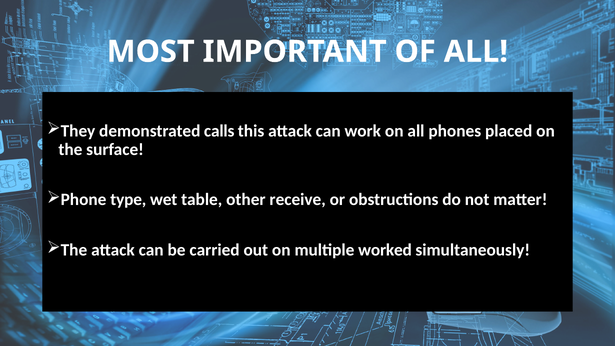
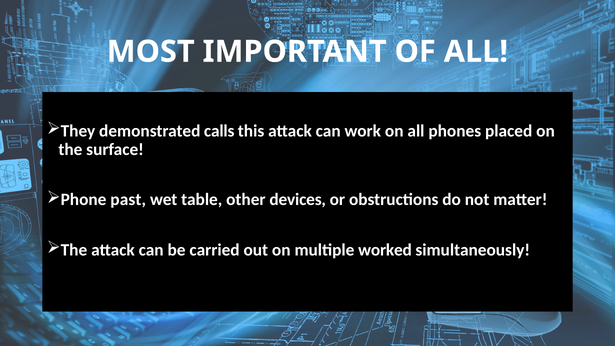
type: type -> past
receive: receive -> devices
